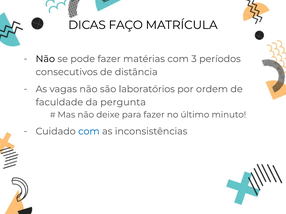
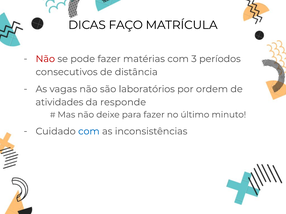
Não at (45, 59) colour: black -> red
faculdade: faculdade -> atividades
pergunta: pergunta -> responde
